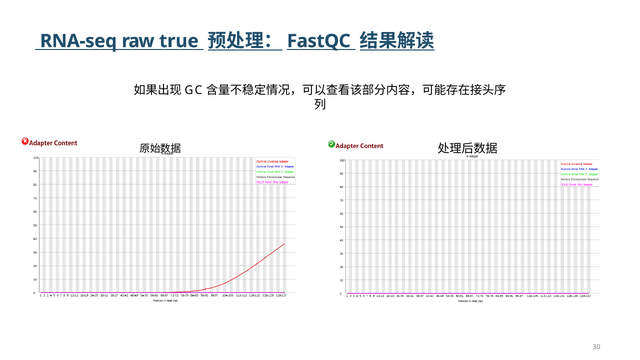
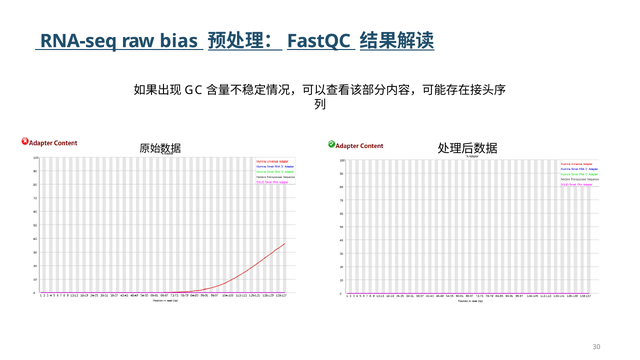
true: true -> bias
